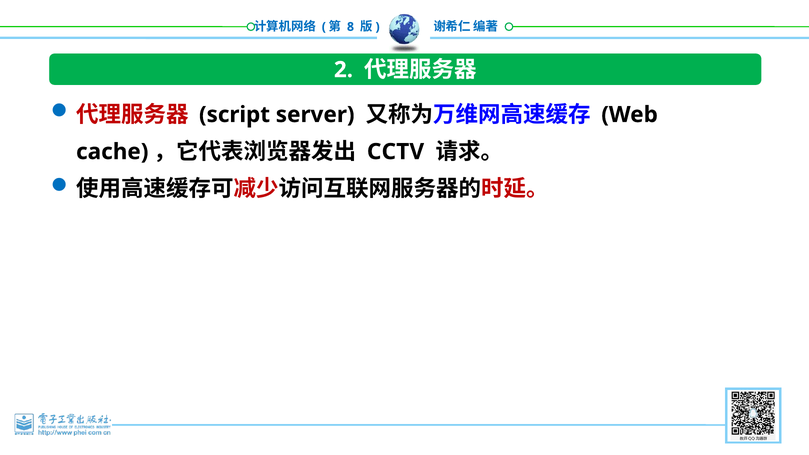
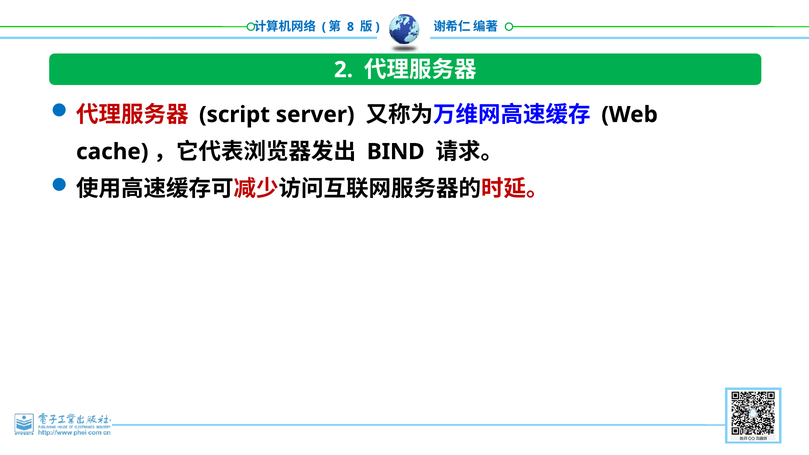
CCTV: CCTV -> BIND
